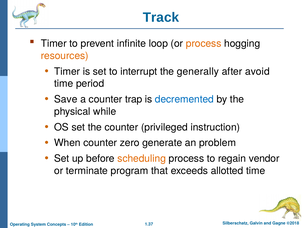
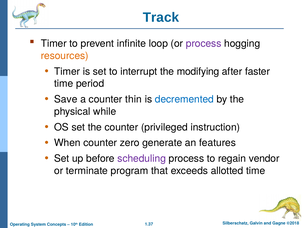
process at (204, 44) colour: orange -> purple
generally: generally -> modifying
avoid: avoid -> faster
trap: trap -> thin
problem: problem -> features
scheduling colour: orange -> purple
